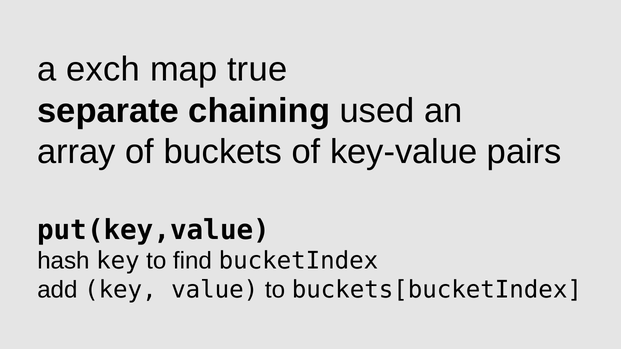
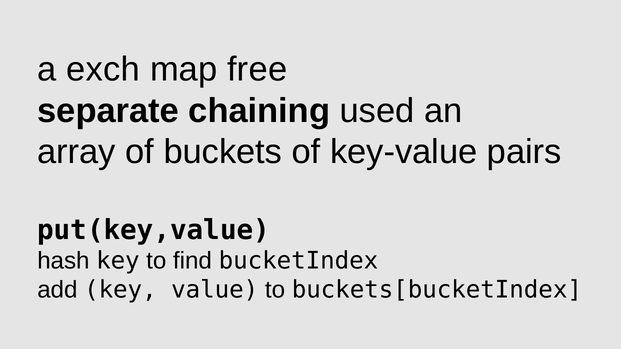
true: true -> free
